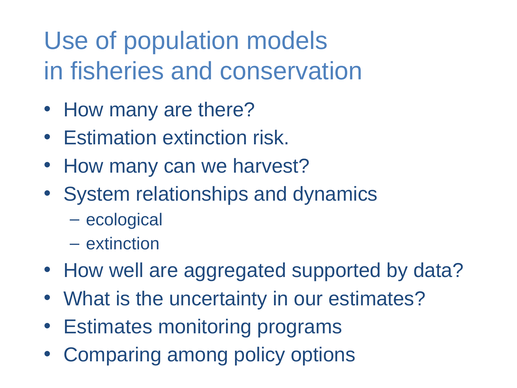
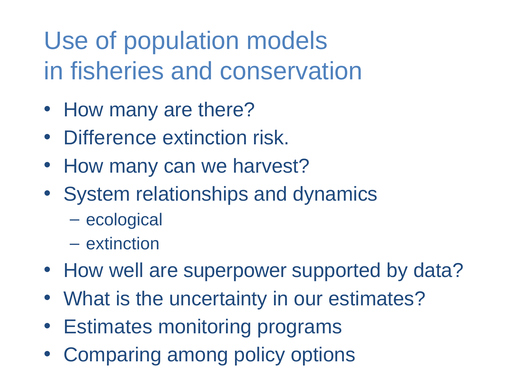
Estimation: Estimation -> Difference
aggregated: aggregated -> superpower
